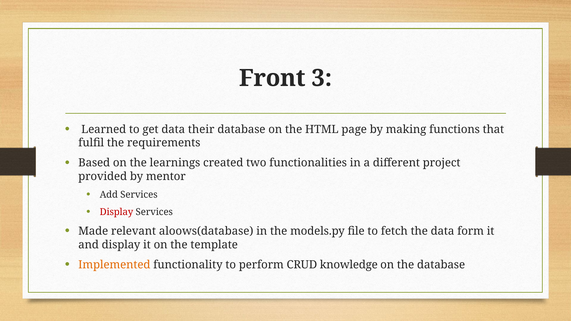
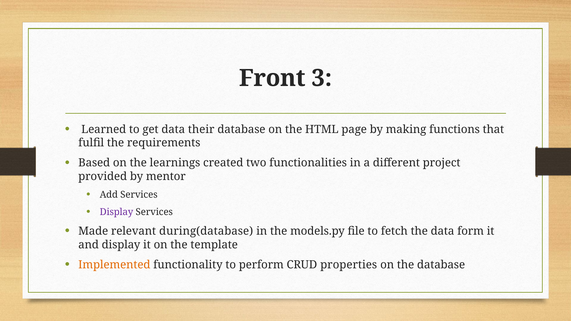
Display at (116, 212) colour: red -> purple
aloows(database: aloows(database -> during(database
knowledge: knowledge -> properties
